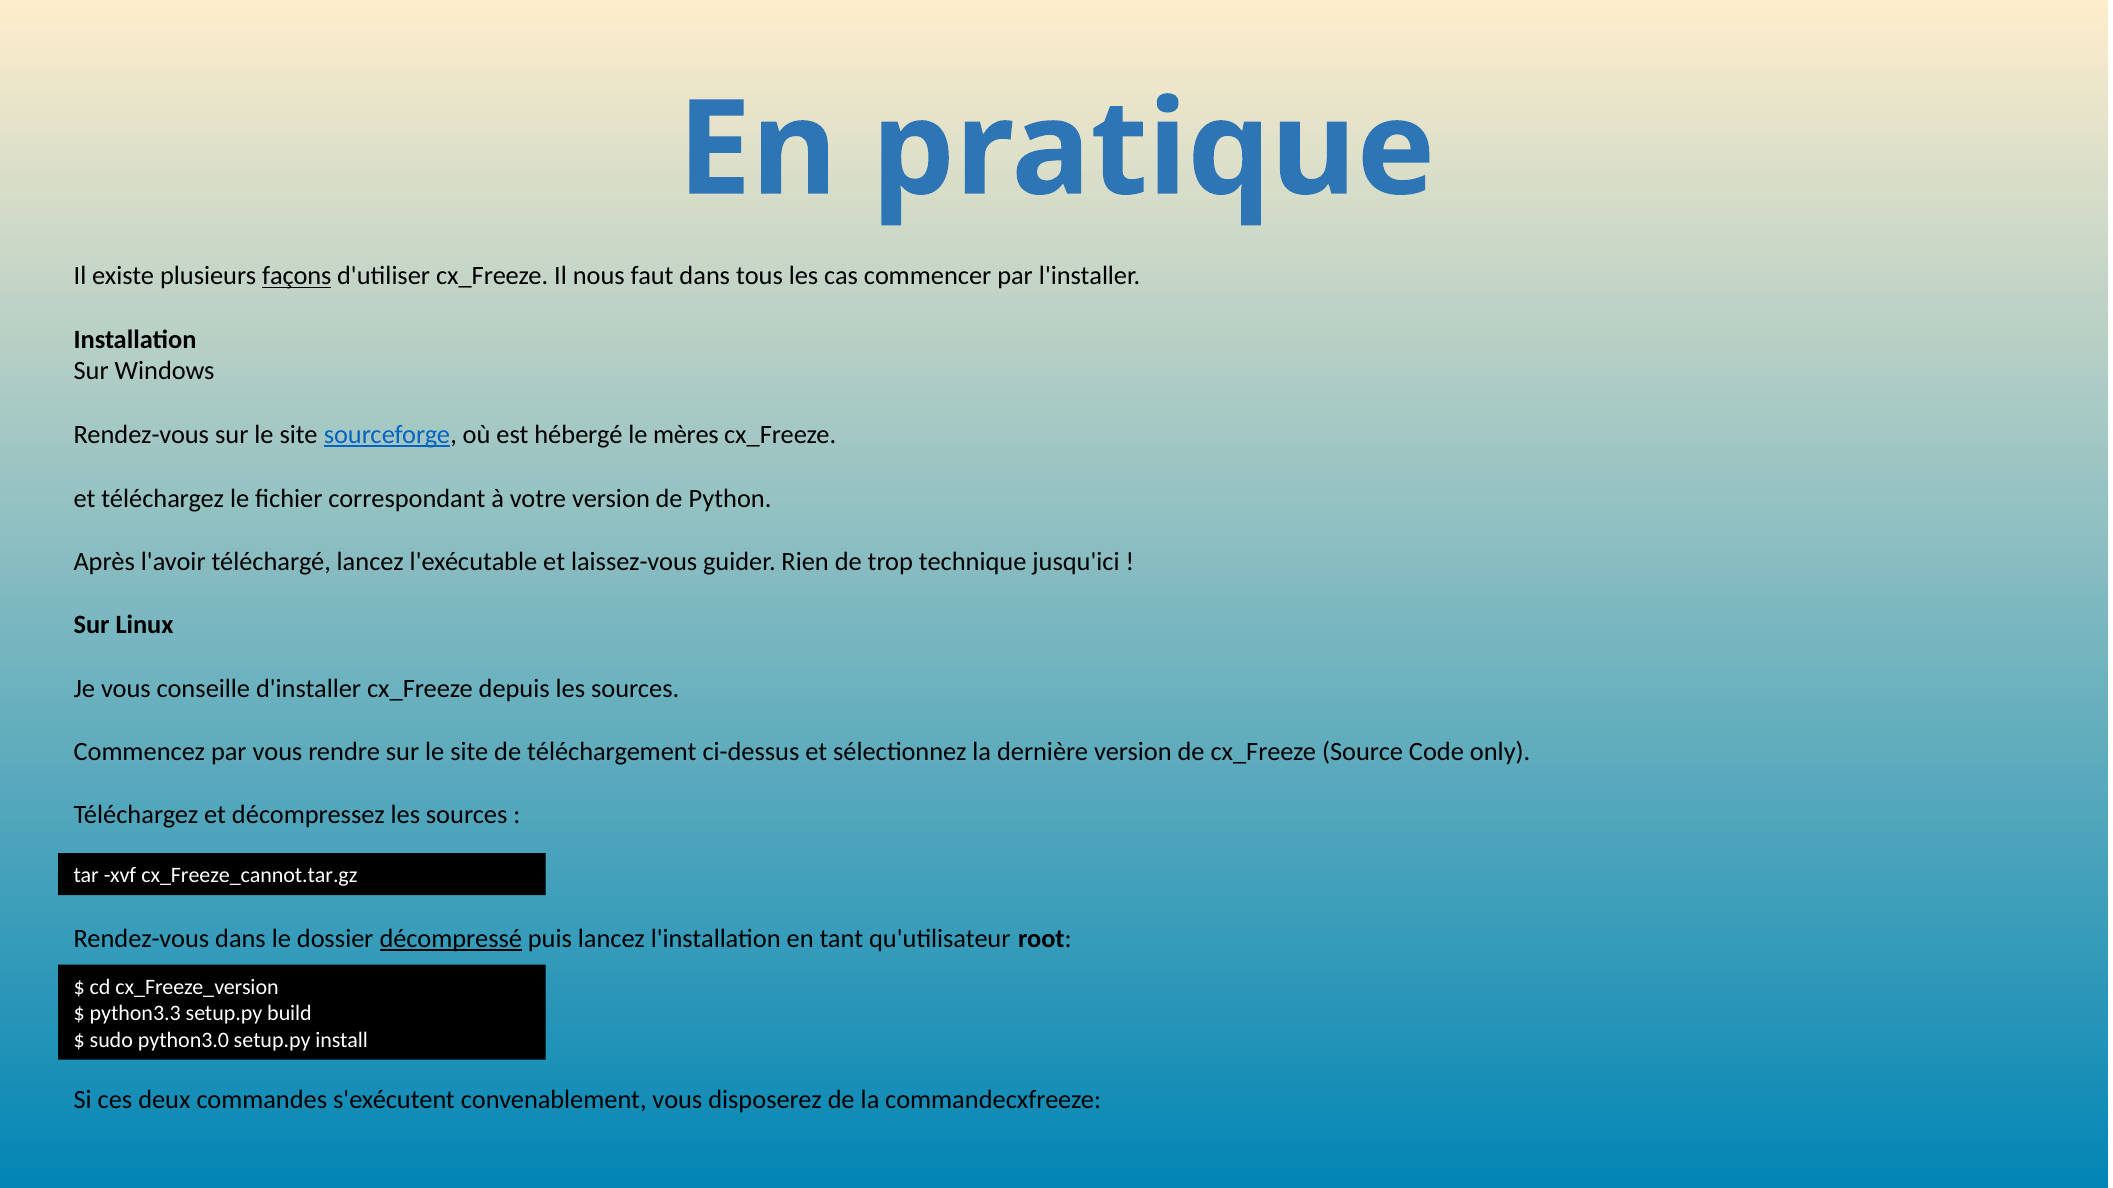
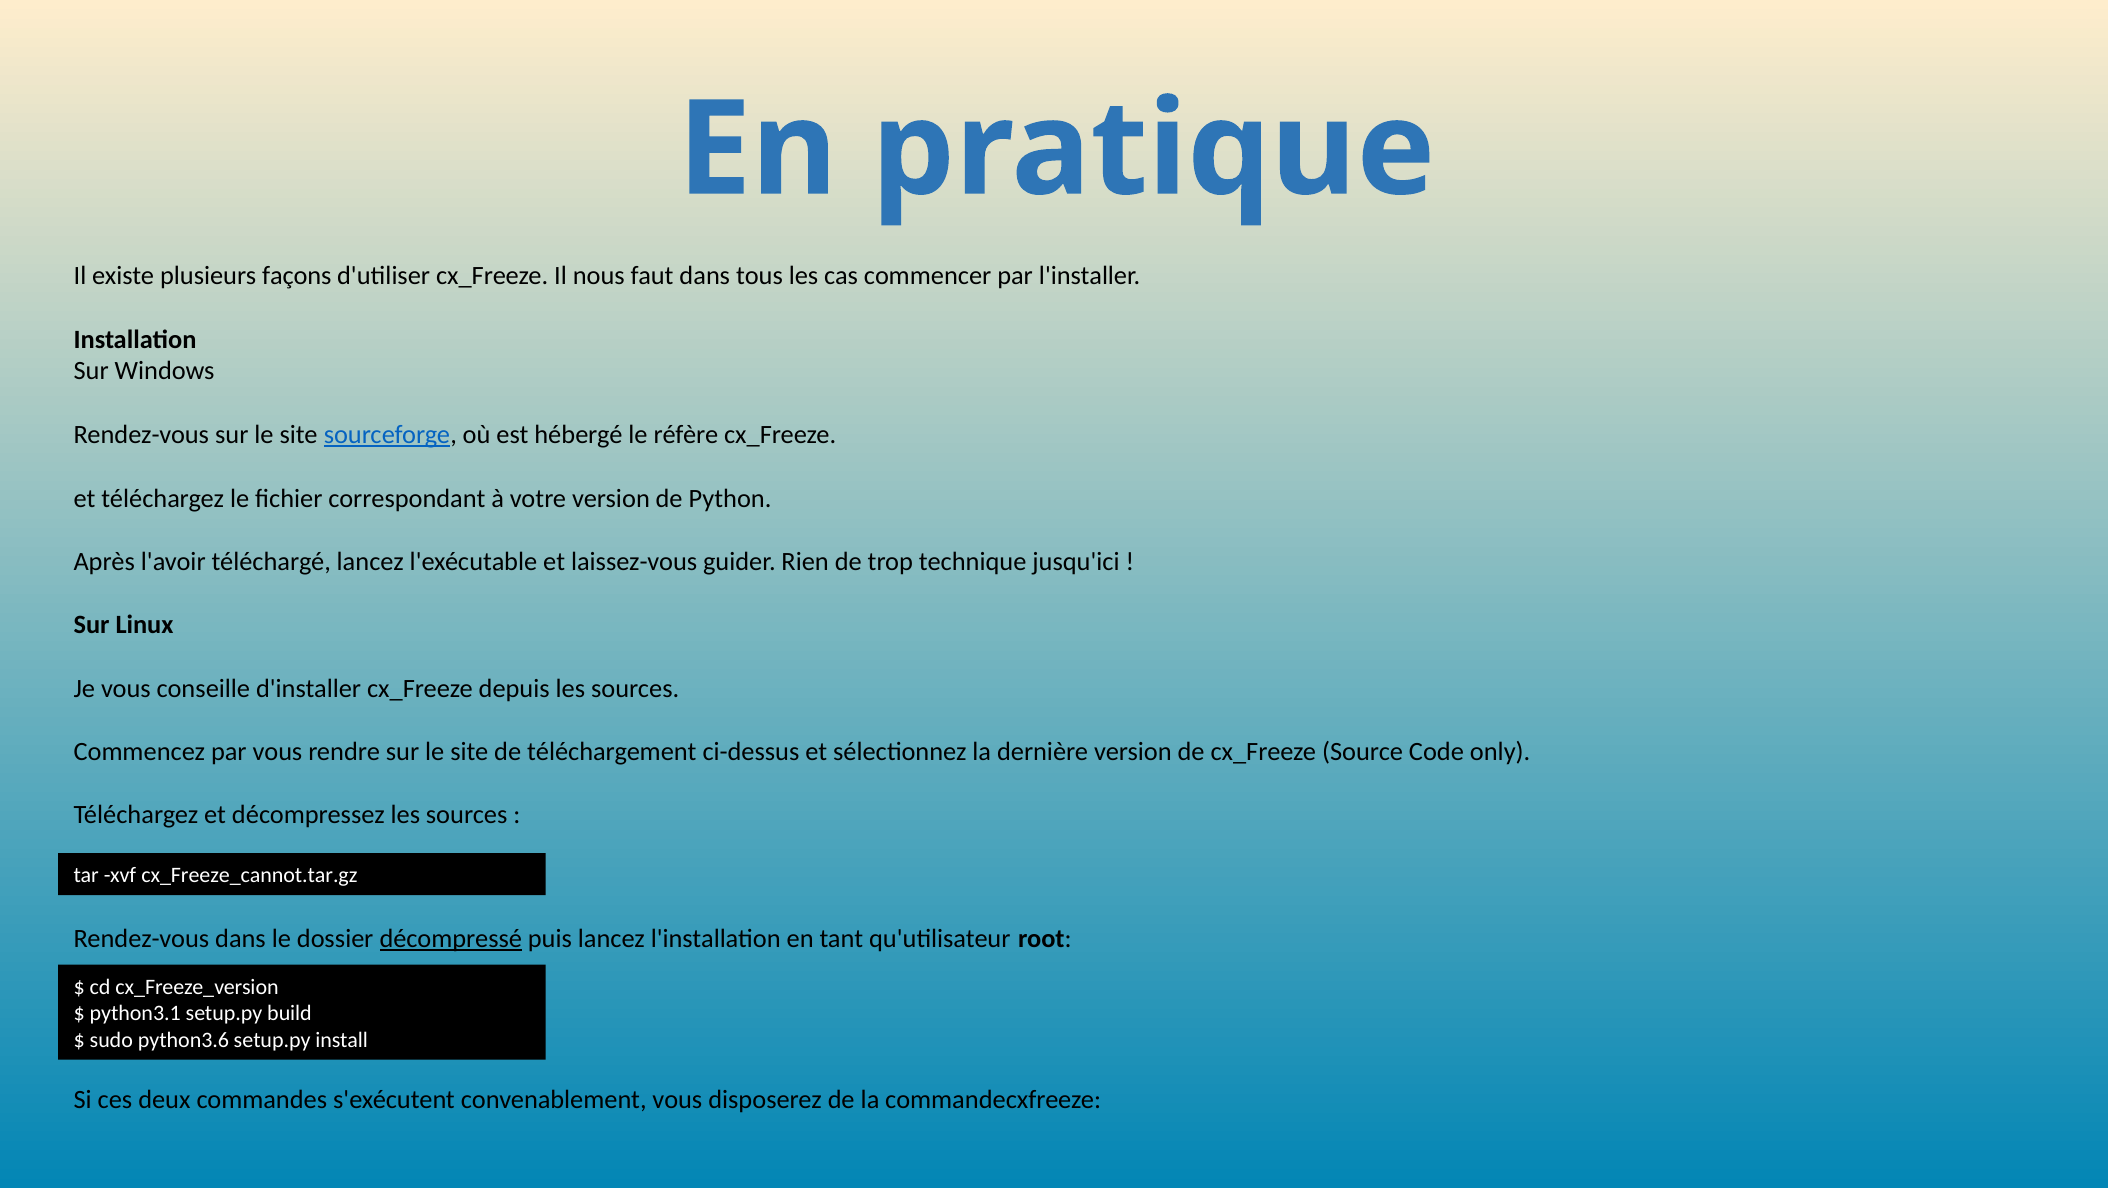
façons underline: present -> none
mères: mères -> réfère
python3.3: python3.3 -> python3.1
python3.0: python3.0 -> python3.6
